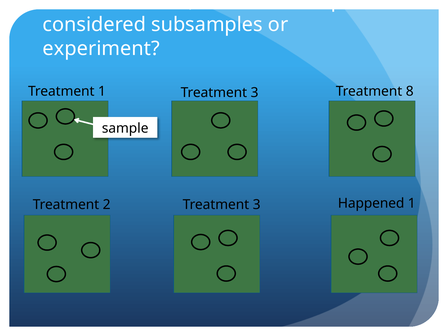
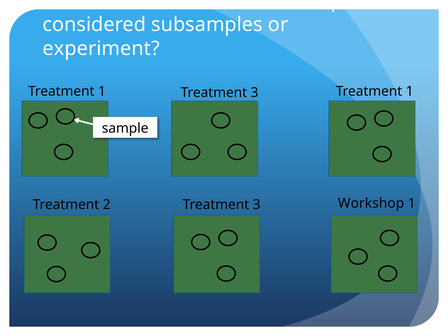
3 Treatment 8: 8 -> 1
Happened: Happened -> Workshop
